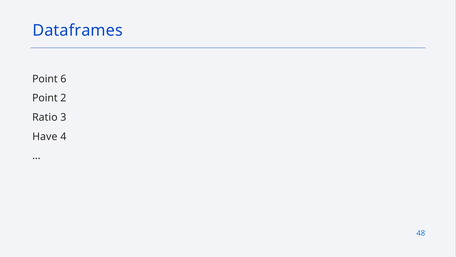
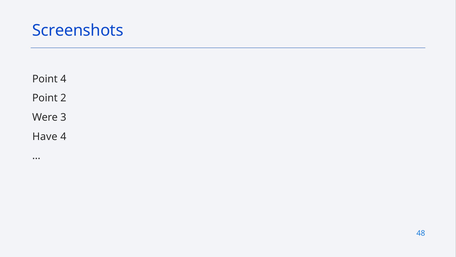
Dataframes: Dataframes -> Screenshots
Point 6: 6 -> 4
Ratio: Ratio -> Were
